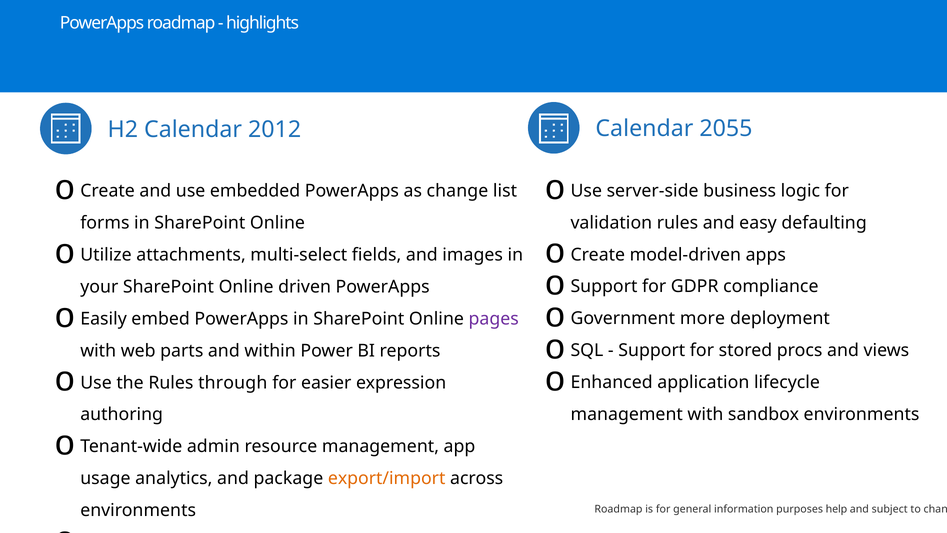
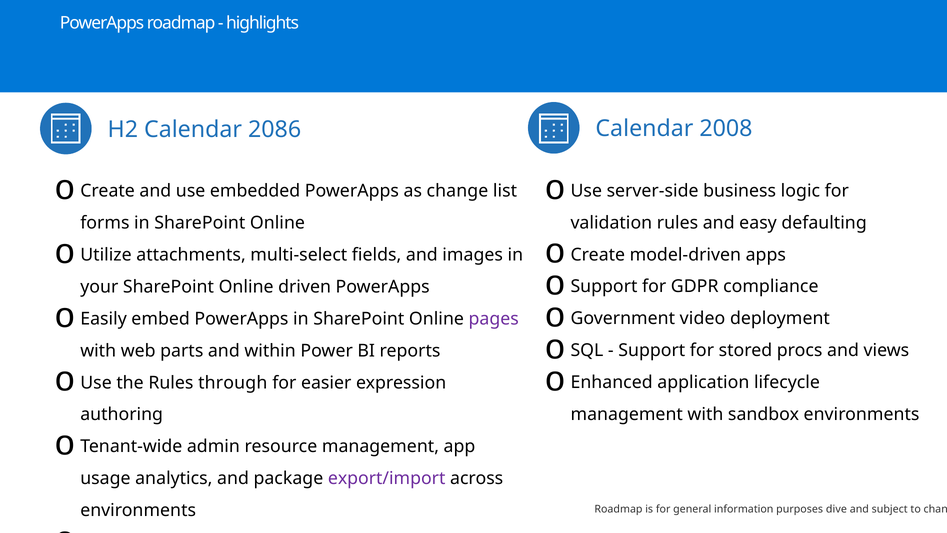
2012: 2012 -> 2086
2055: 2055 -> 2008
more: more -> video
export/import colour: orange -> purple
help: help -> dive
